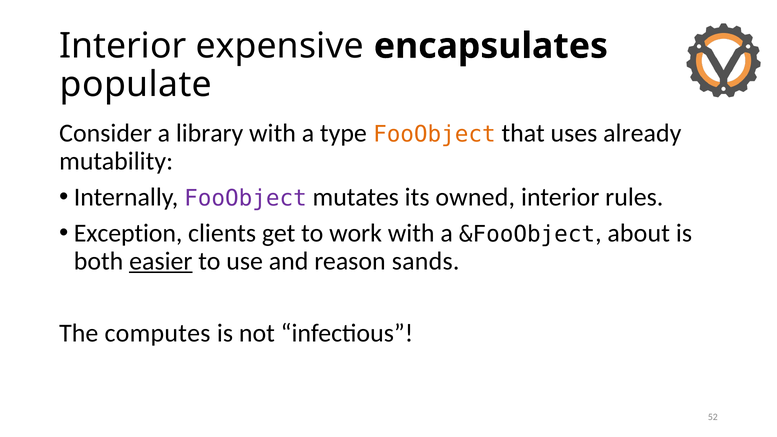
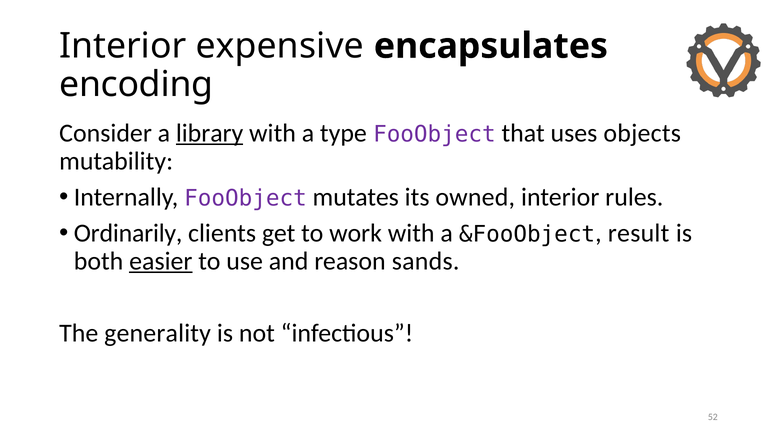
populate: populate -> encoding
library underline: none -> present
FooObject at (434, 134) colour: orange -> purple
already: already -> objects
Exception: Exception -> Ordinarily
about: about -> result
computes: computes -> generality
